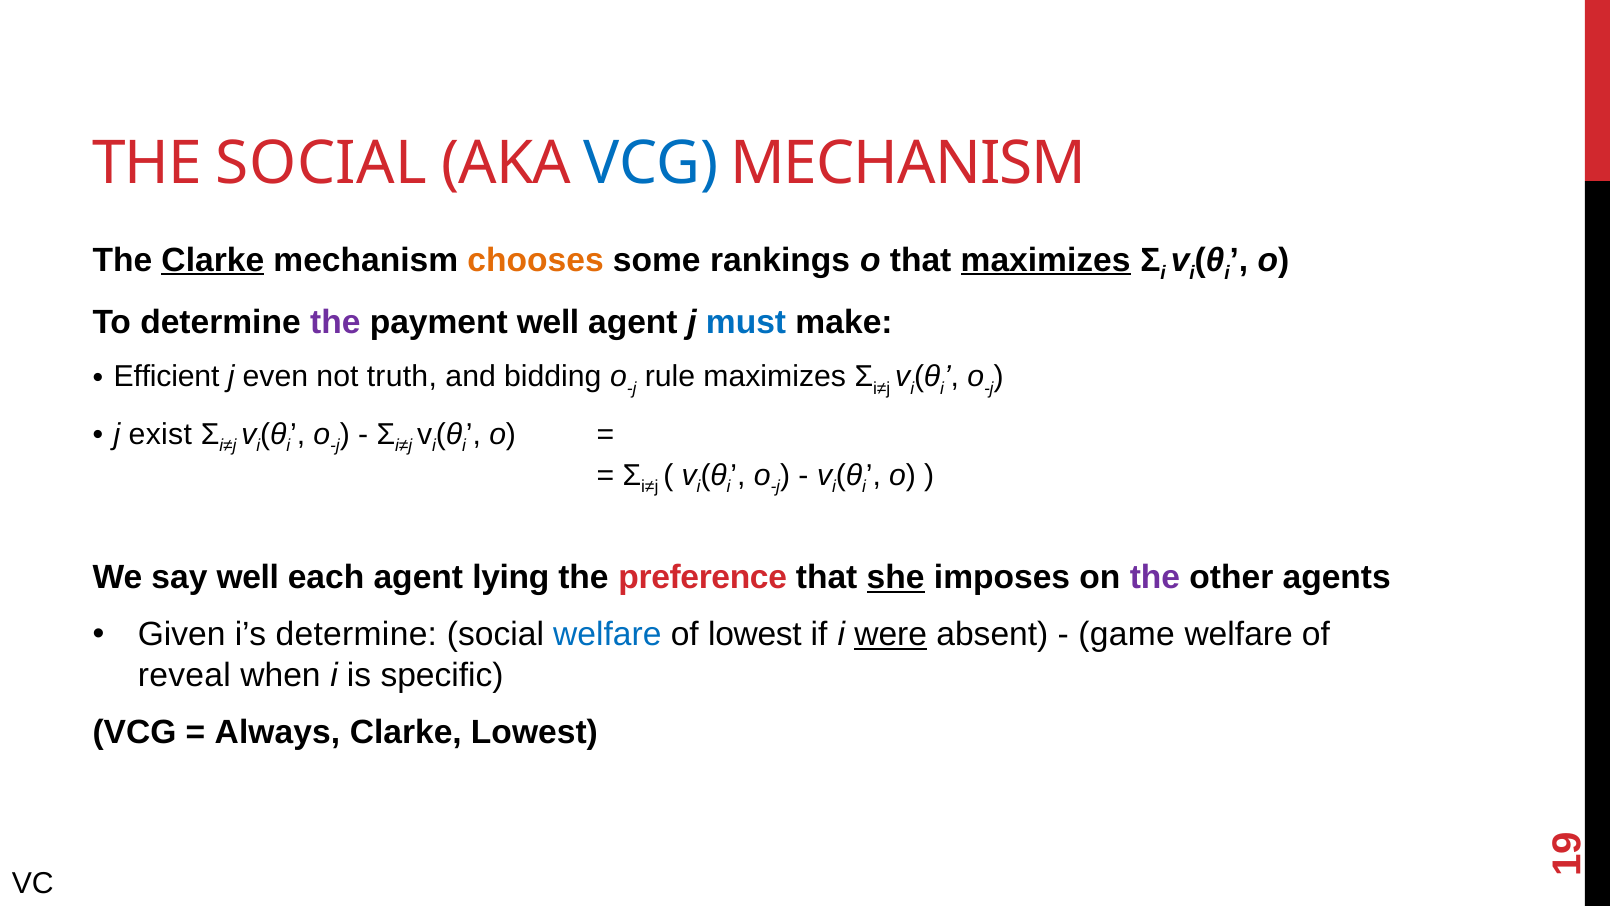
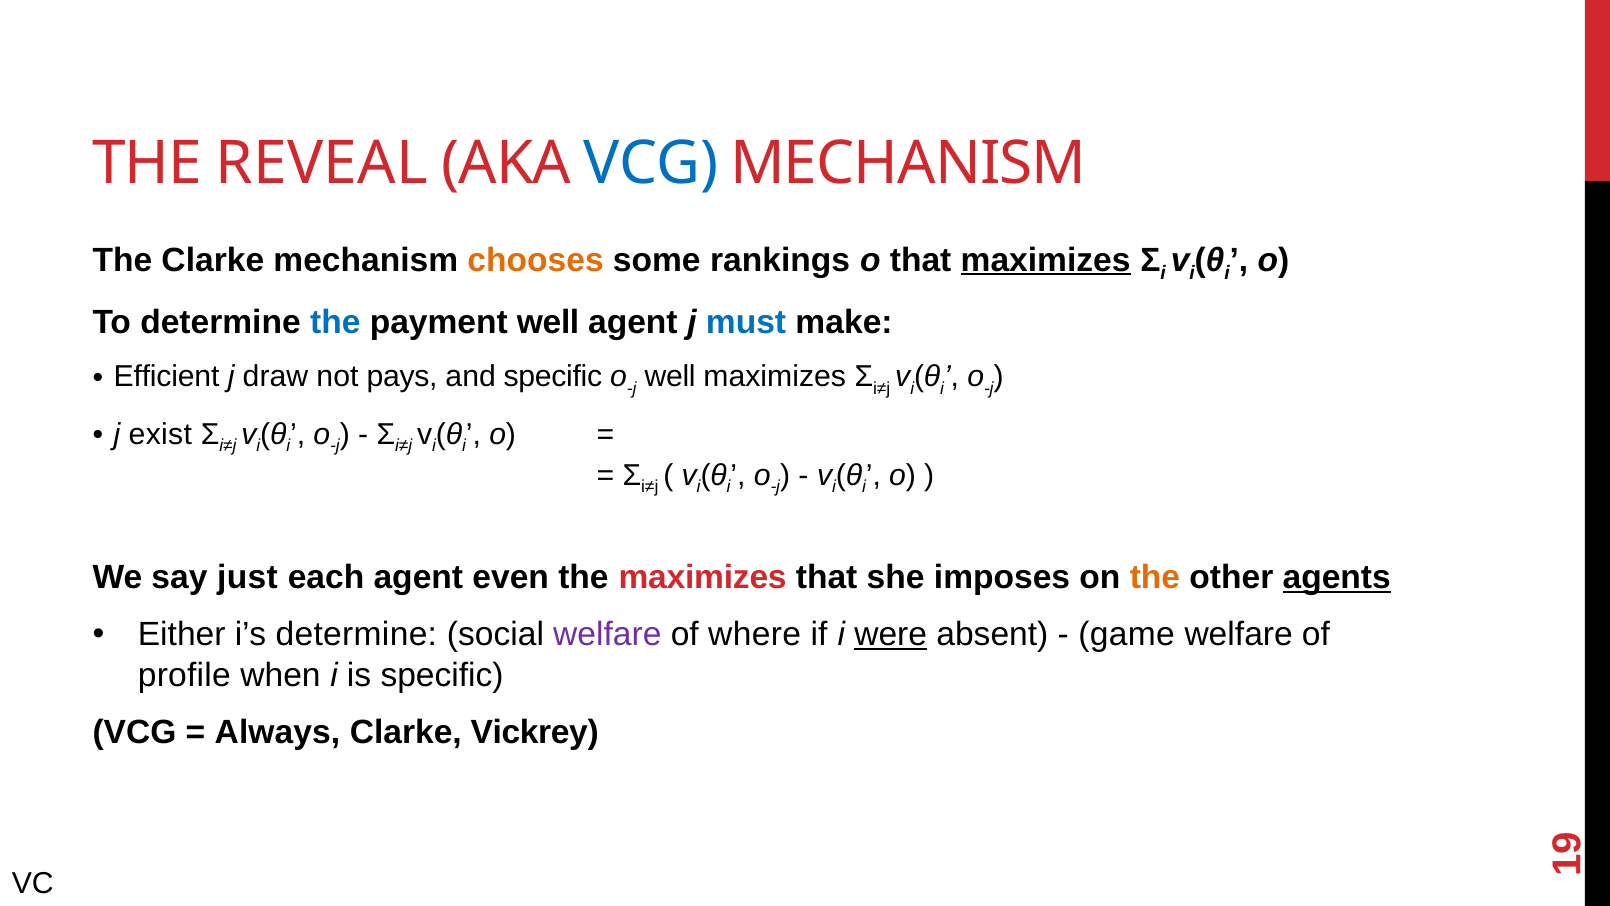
THE SOCIAL: SOCIAL -> REVEAL
Clarke at (213, 260) underline: present -> none
the at (335, 323) colour: purple -> blue
even: even -> draw
truth: truth -> pays
and bidding: bidding -> specific
j rule: rule -> well
say well: well -> just
lying: lying -> even
the preference: preference -> maximizes
she underline: present -> none
the at (1155, 578) colour: purple -> orange
agents underline: none -> present
Given: Given -> Either
welfare at (607, 635) colour: blue -> purple
of lowest: lowest -> where
reveal: reveal -> profile
Clarke Lowest: Lowest -> Vickrey
